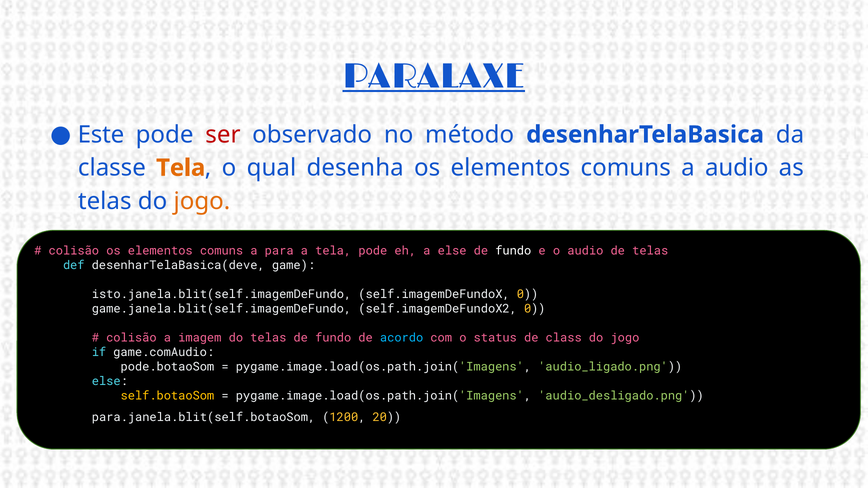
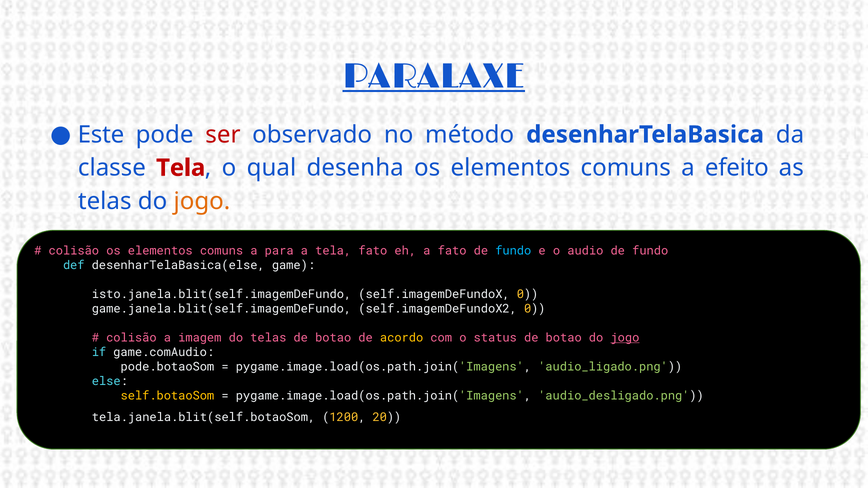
Tela at (181, 168) colour: orange -> red
a audio: audio -> efeito
tela pode: pode -> fato
a else: else -> fato
fundo at (513, 251) colour: white -> light blue
telas at (650, 251): telas -> fundo
desenharTelaBasica(deve: desenharTelaBasica(deve -> desenharTelaBasica(else
fundo at (333, 338): fundo -> botao
acordo colour: light blue -> yellow
status de class: class -> botao
jogo at (625, 338) underline: none -> present
para.janela.blit(self.botaoSom: para.janela.blit(self.botaoSom -> tela.janela.blit(self.botaoSom
